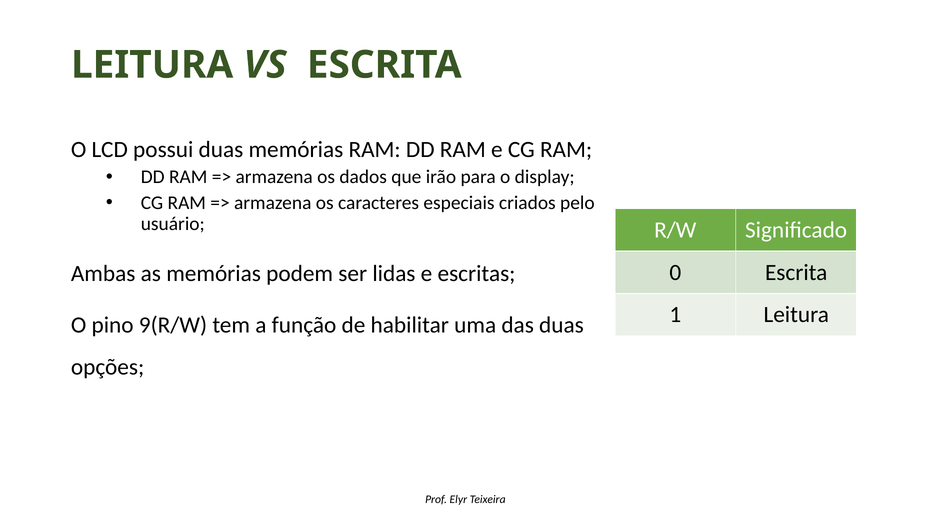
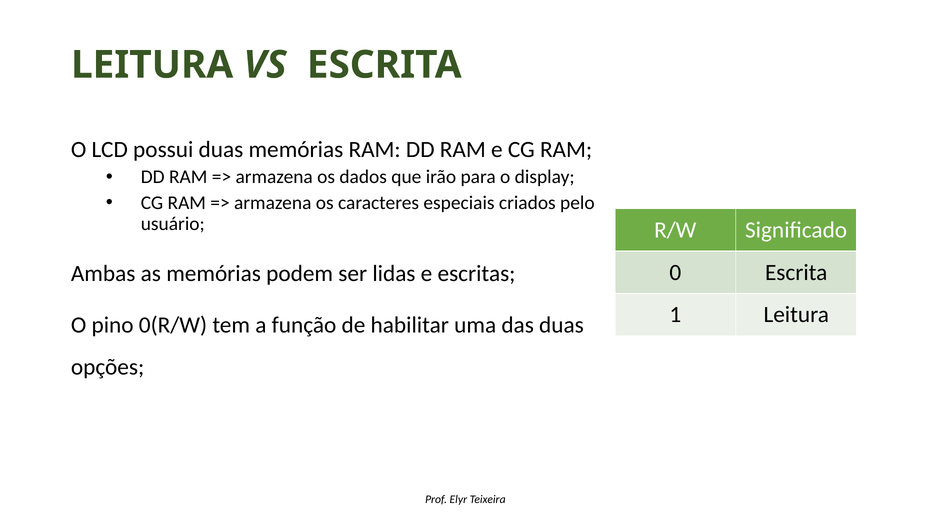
9(R/W: 9(R/W -> 0(R/W
